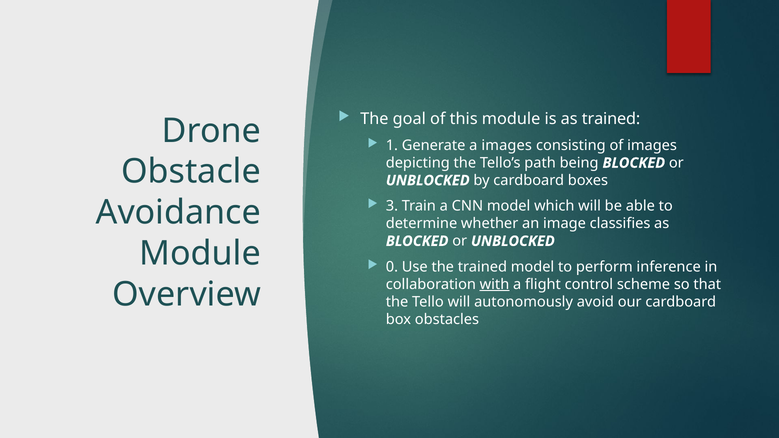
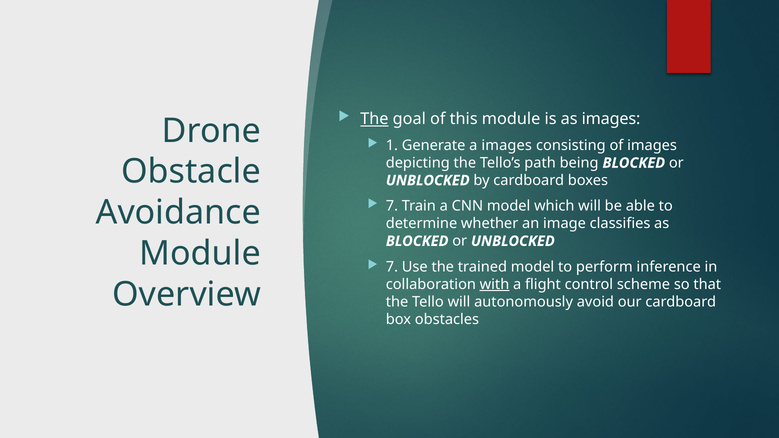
The at (374, 119) underline: none -> present
as trained: trained -> images
3 at (392, 206): 3 -> 7
0 at (392, 267): 0 -> 7
